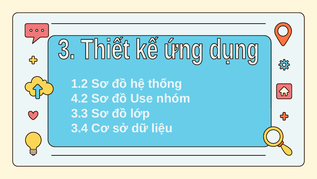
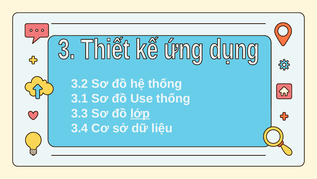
1.2: 1.2 -> 3.2
4.2: 4.2 -> 3.1
Use nhóm: nhóm -> thống
lớp underline: none -> present
